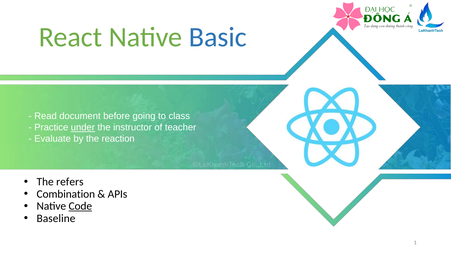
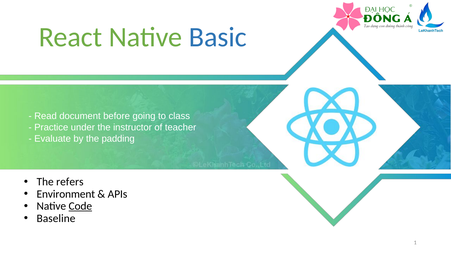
under underline: present -> none
reaction: reaction -> padding
Combination: Combination -> Environment
